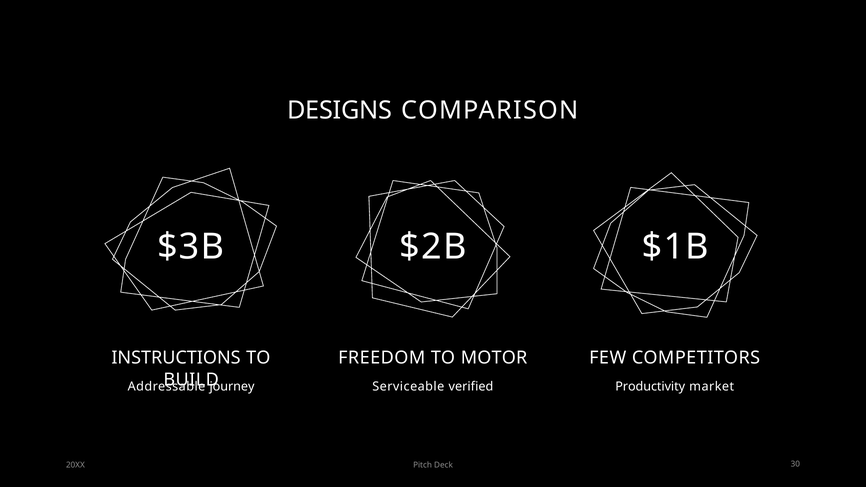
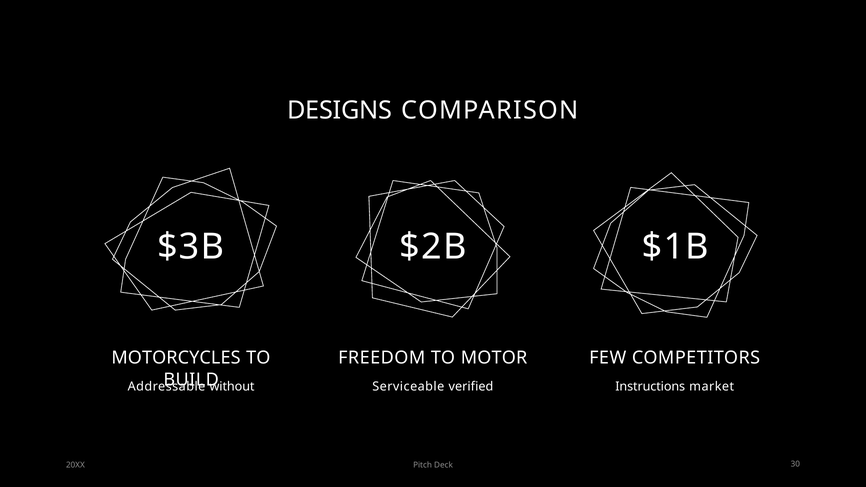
INSTRUCTIONS: INSTRUCTIONS -> MOTORCYCLES
journey: journey -> without
Productivity: Productivity -> Instructions
